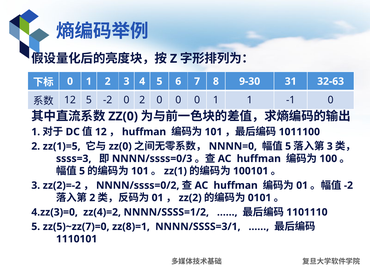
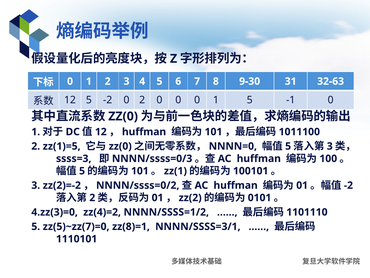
1 1: 1 -> 5
